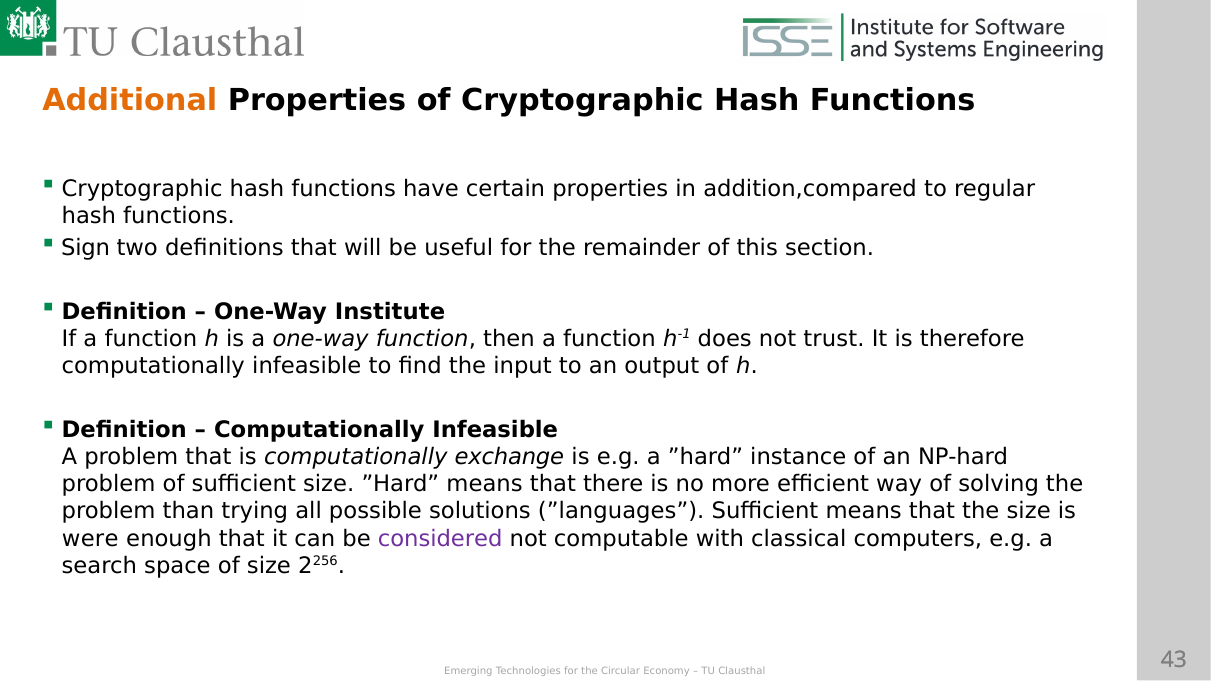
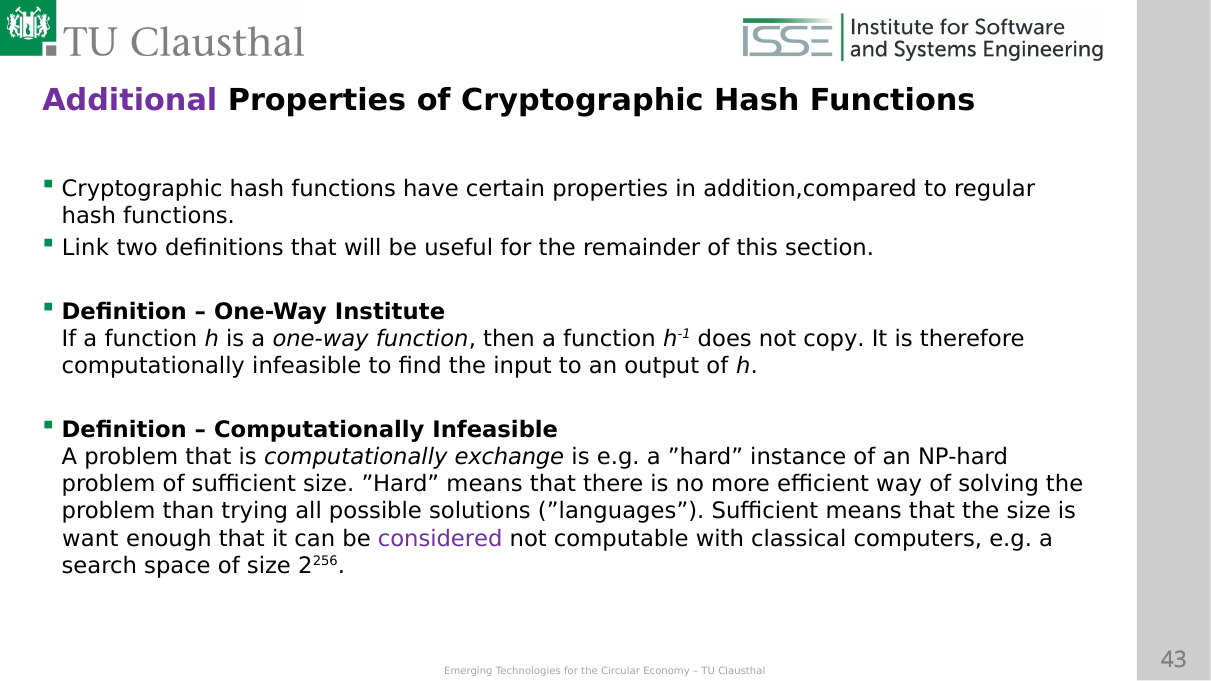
Additional colour: orange -> purple
Sign: Sign -> Link
trust: trust -> copy
were: were -> want
